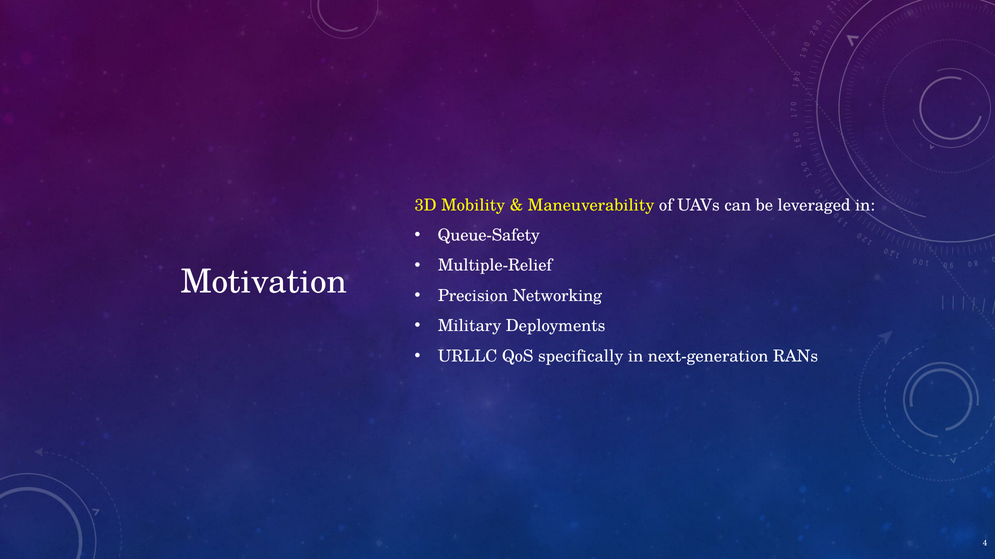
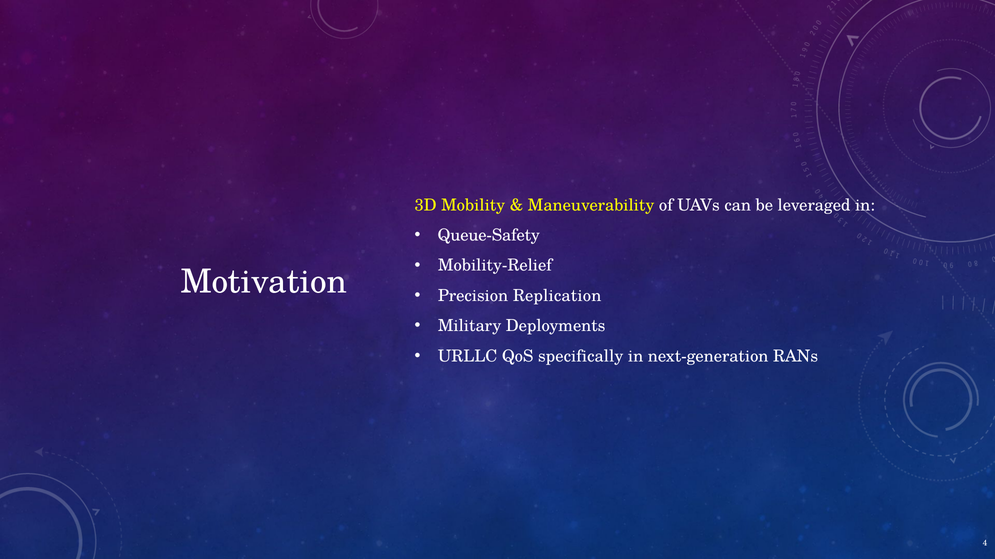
Multiple-Relief: Multiple-Relief -> Mobility-Relief
Networking: Networking -> Replication
